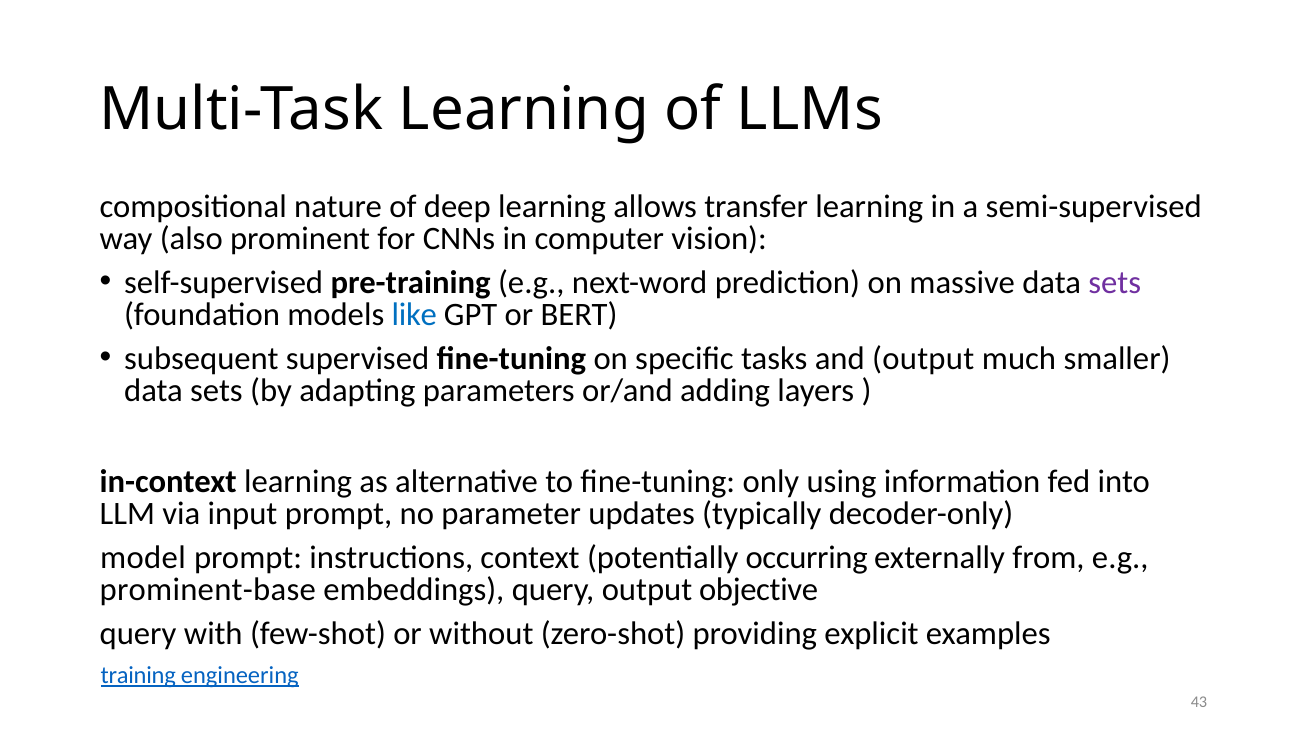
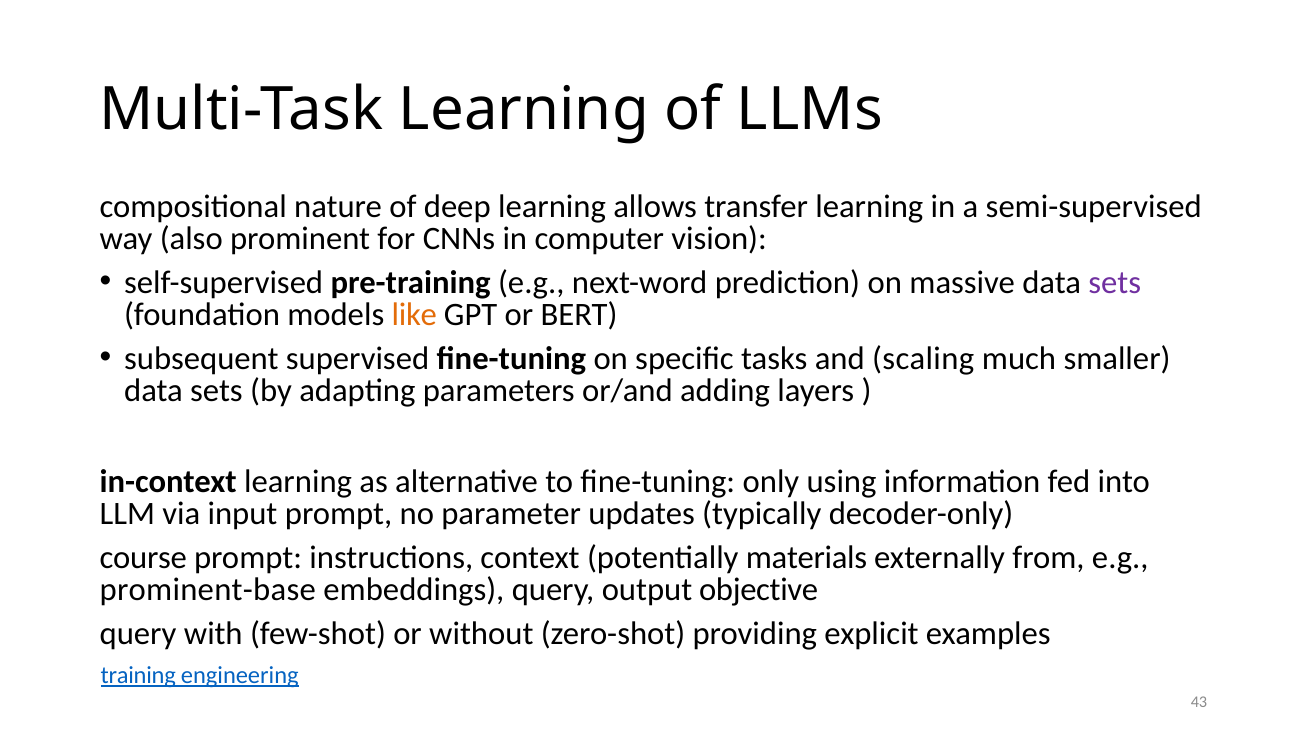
like colour: blue -> orange
and output: output -> scaling
model: model -> course
occurring: occurring -> materials
